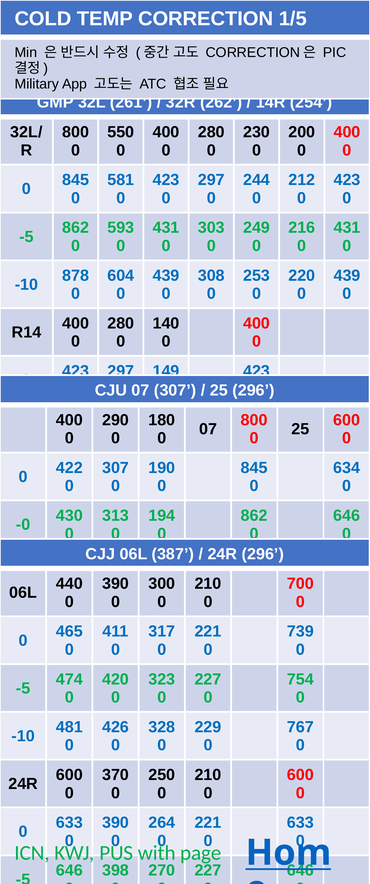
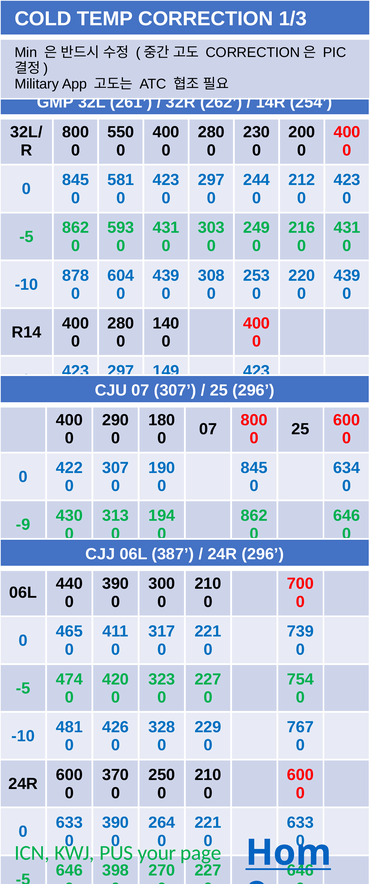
1/5: 1/5 -> 1/3
-0: -0 -> -9
with: with -> your
